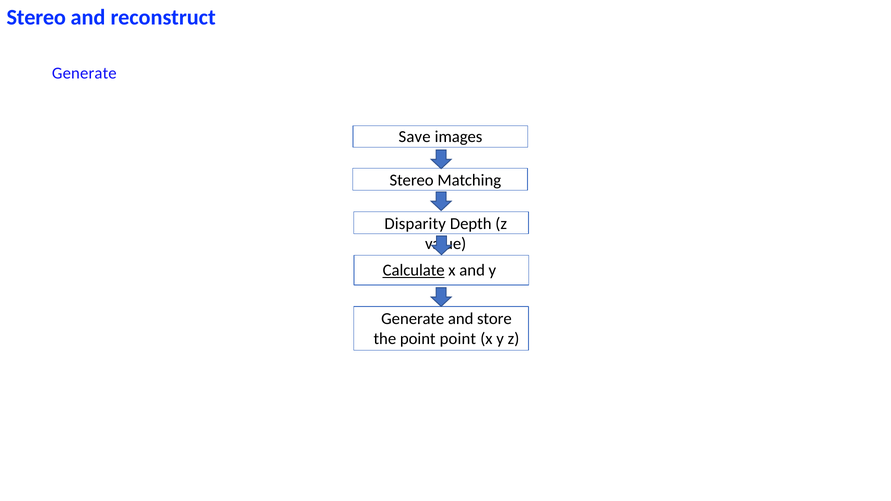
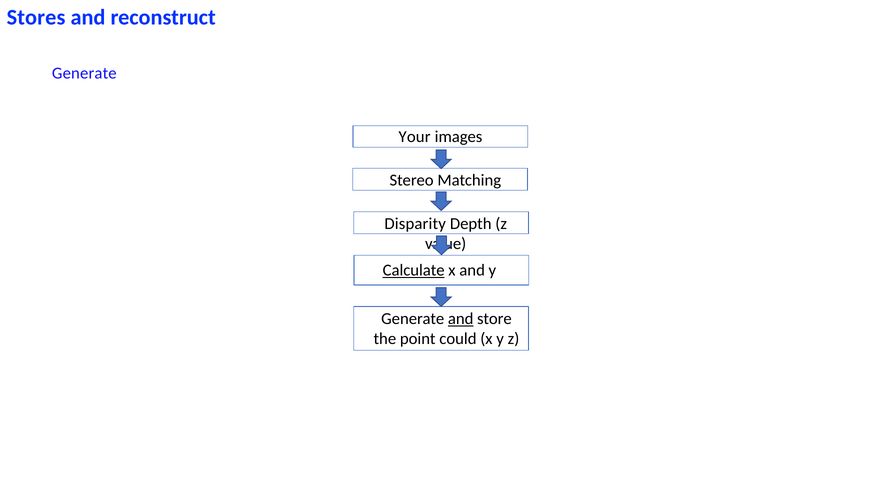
Stereo at (36, 17): Stereo -> Stores
Save: Save -> Your
and at (461, 319) underline: none -> present
point point: point -> could
